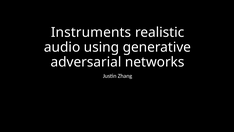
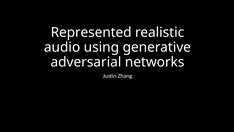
Instruments: Instruments -> Represented
